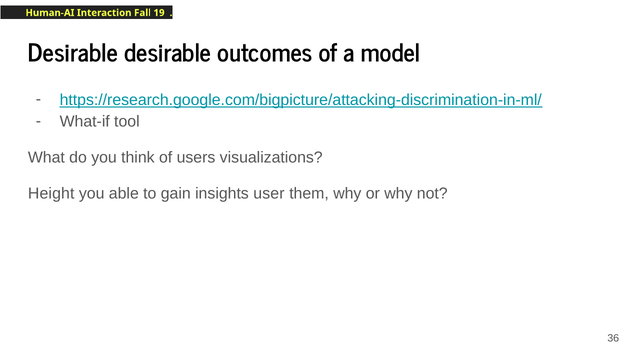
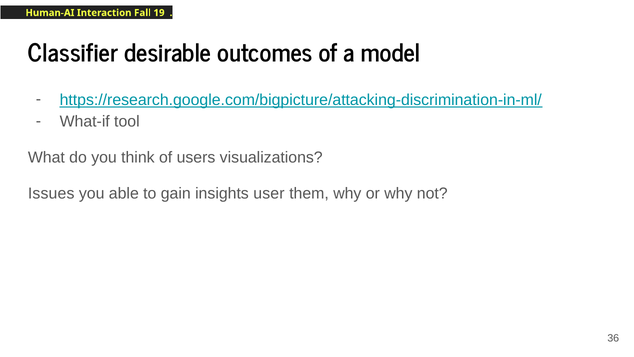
Desirable at (73, 54): Desirable -> Classifier
Height: Height -> Issues
